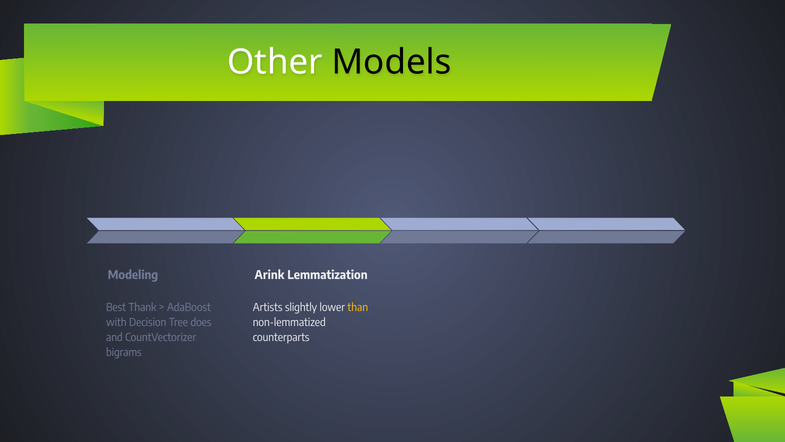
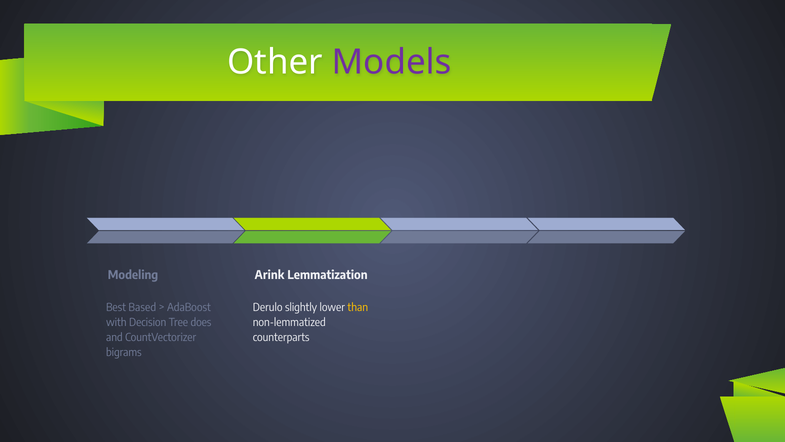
Models colour: black -> purple
Thank: Thank -> Based
Artists: Artists -> Derulo
